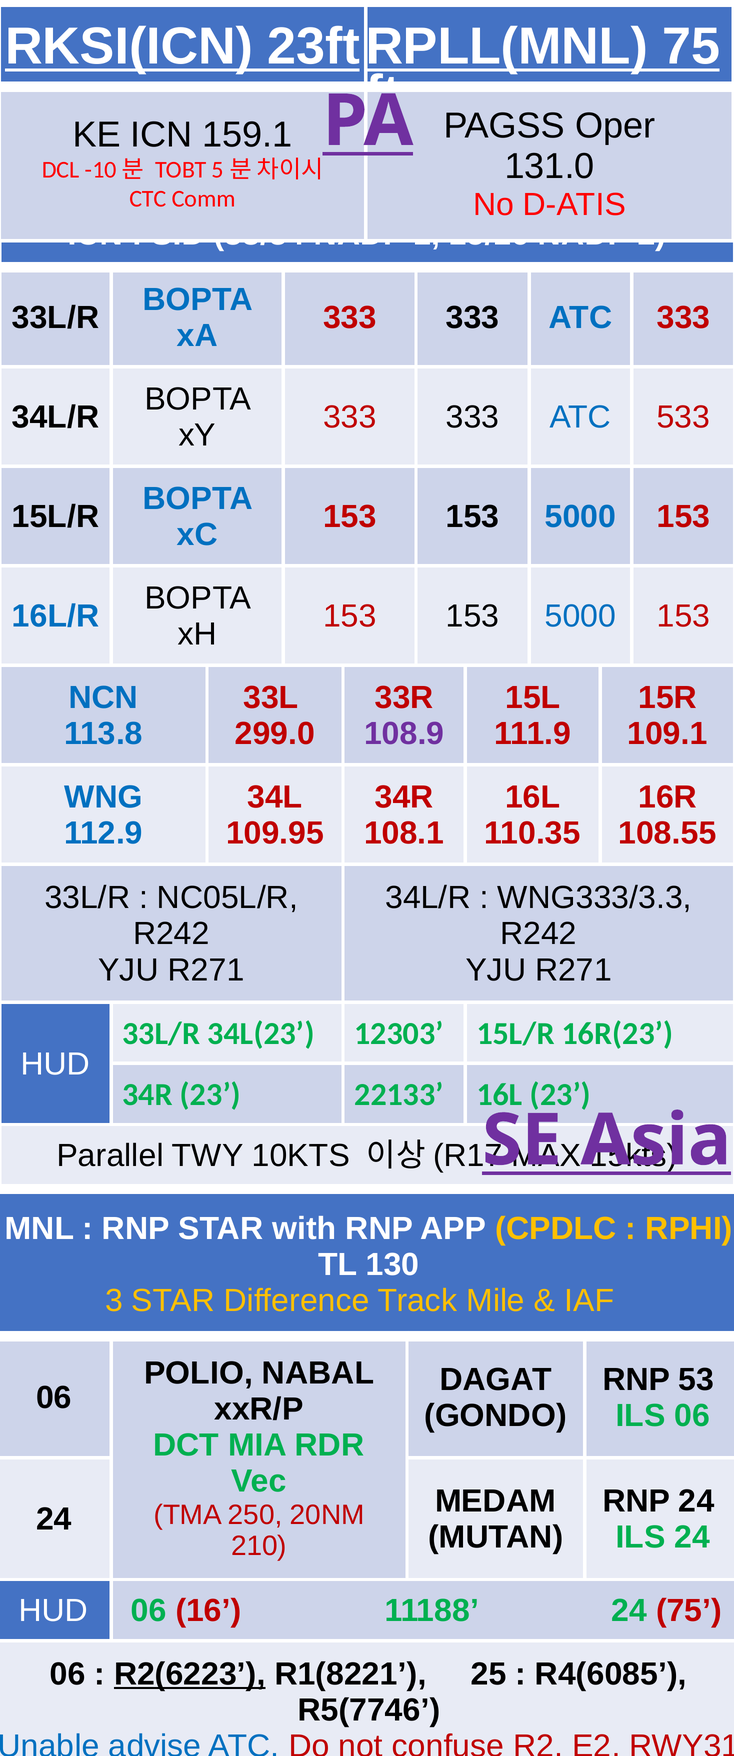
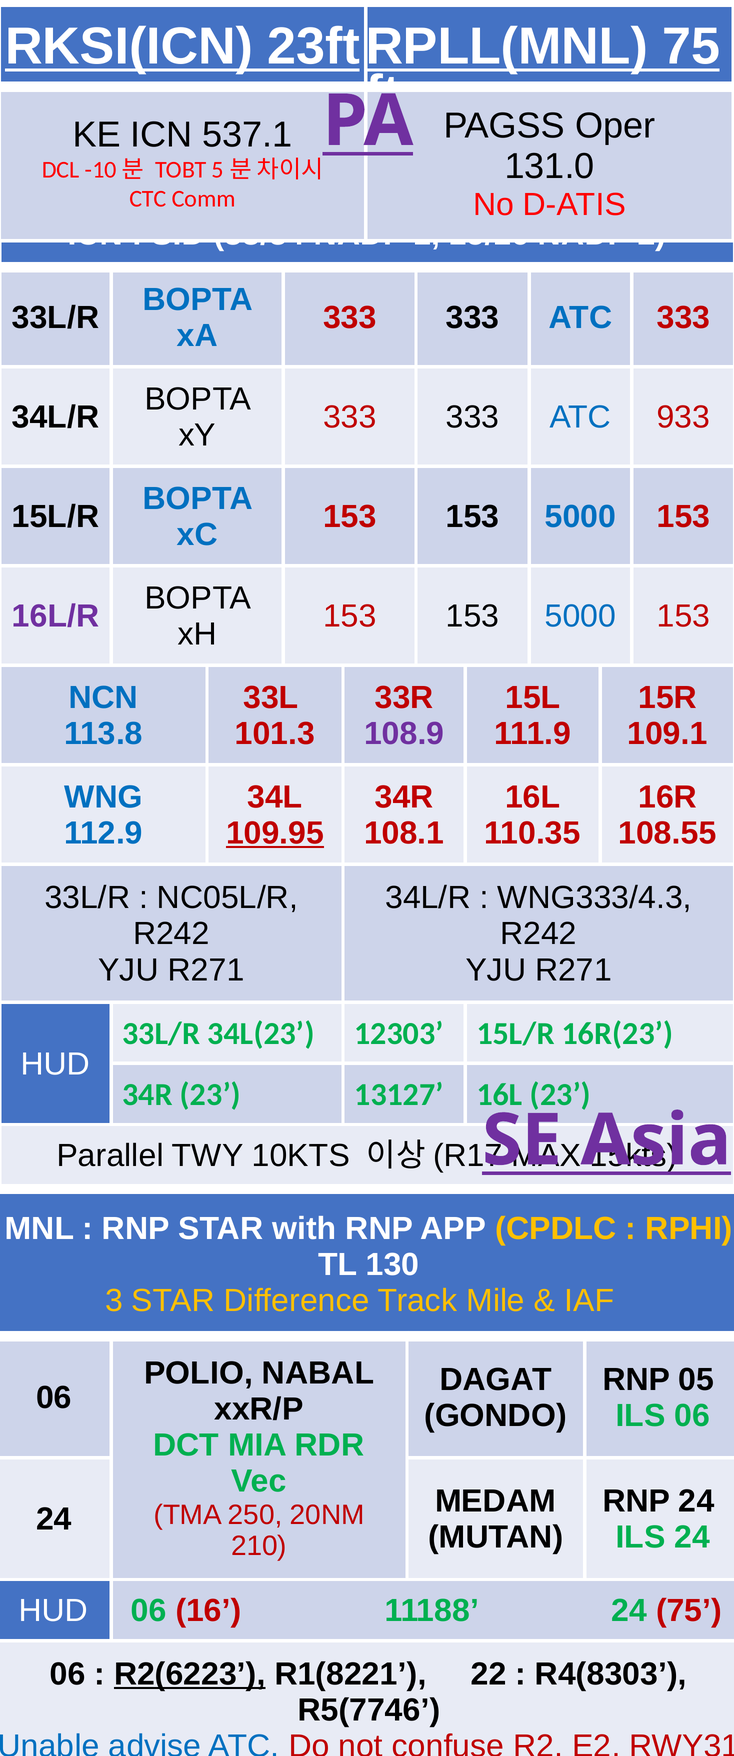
159.1: 159.1 -> 537.1
533: 533 -> 933
16L/R colour: blue -> purple
299.0: 299.0 -> 101.3
109.95 underline: none -> present
WNG333/3.3: WNG333/3.3 -> WNG333/4.3
22133: 22133 -> 13127
53: 53 -> 05
25: 25 -> 22
R4(6085: R4(6085 -> R4(8303
